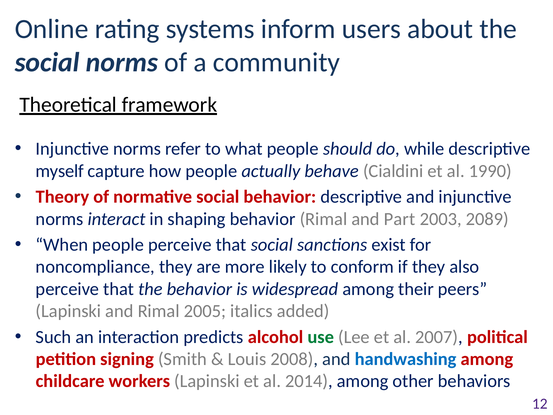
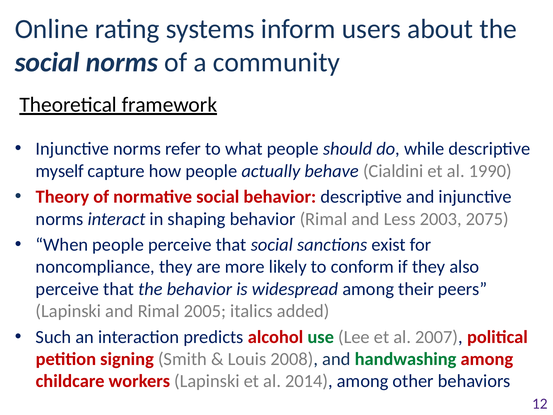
Part: Part -> Less
2089: 2089 -> 2075
handwashing colour: blue -> green
